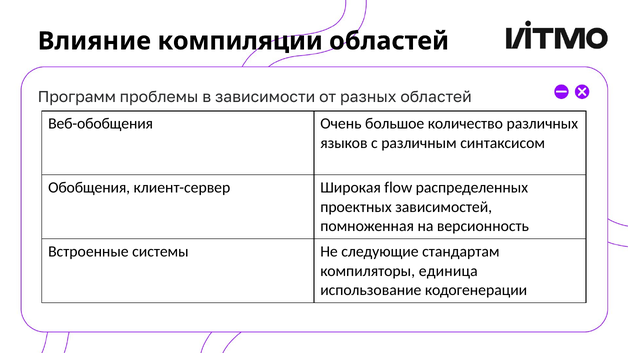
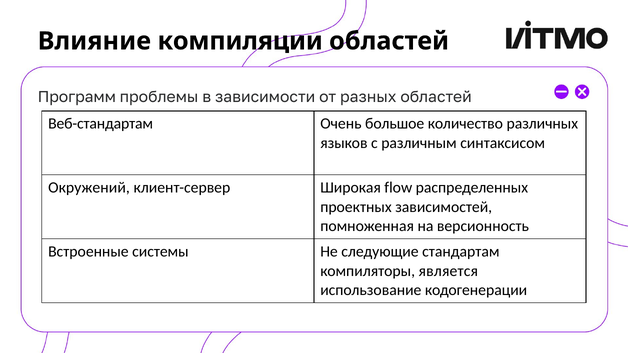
Веб-обобщения: Веб-обобщения -> Веб-стандартам
Обобщения: Обобщения -> Окружений
единица: единица -> является
